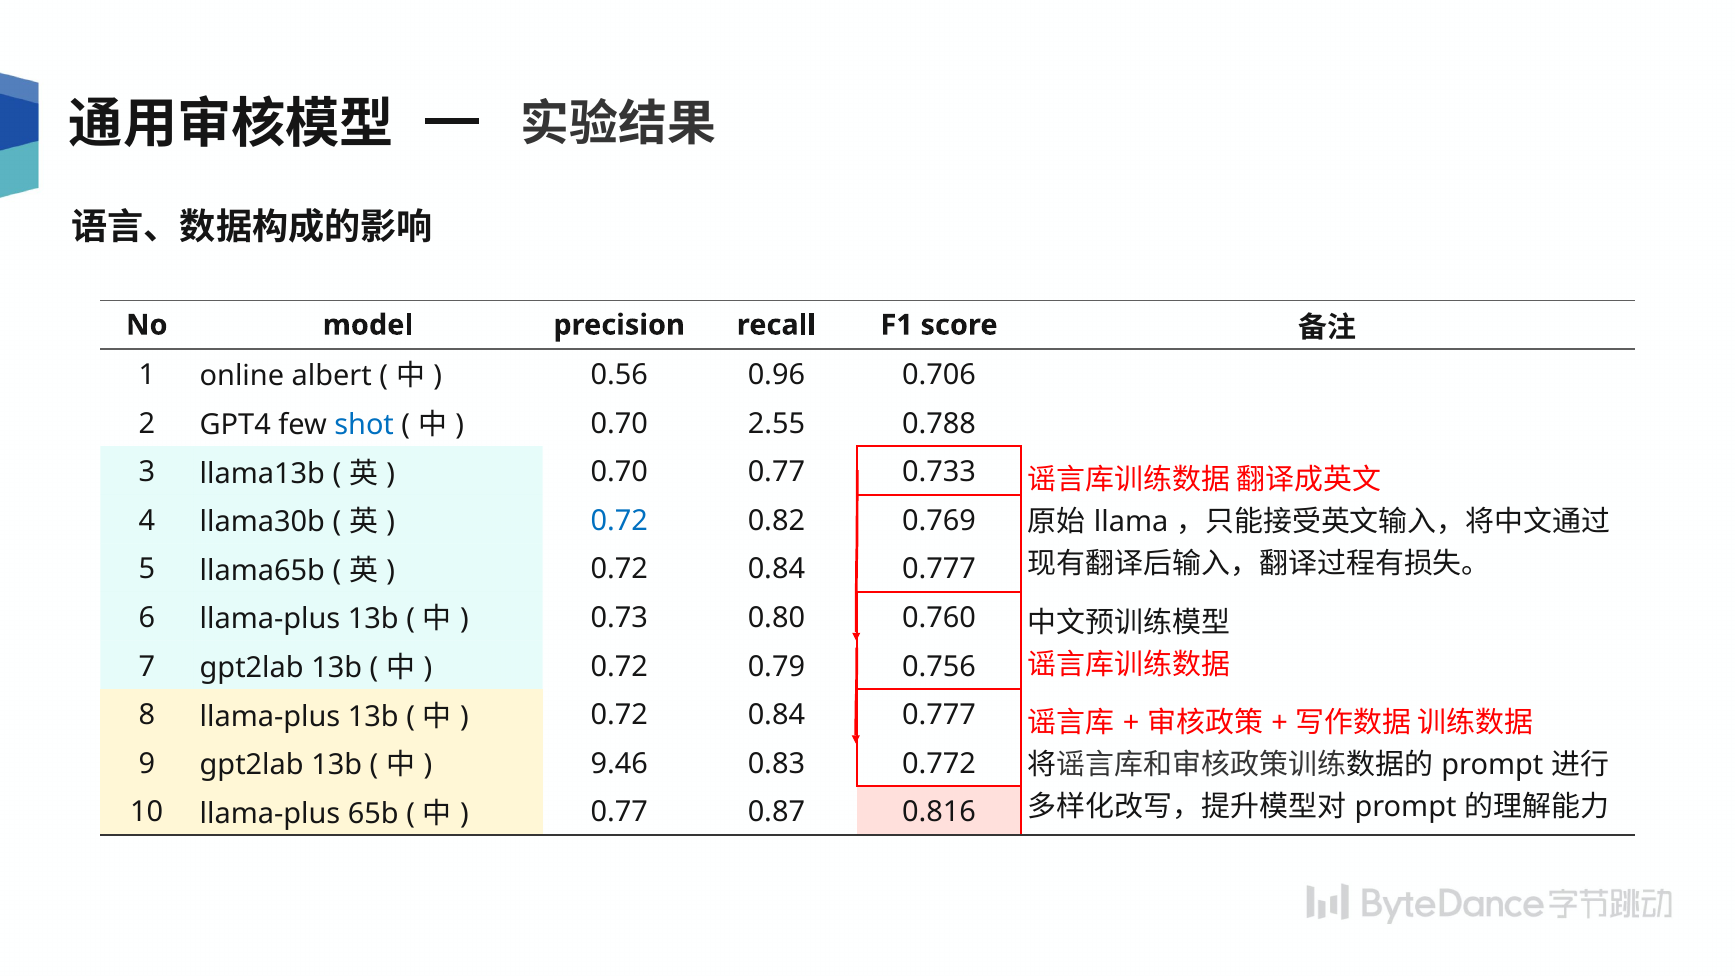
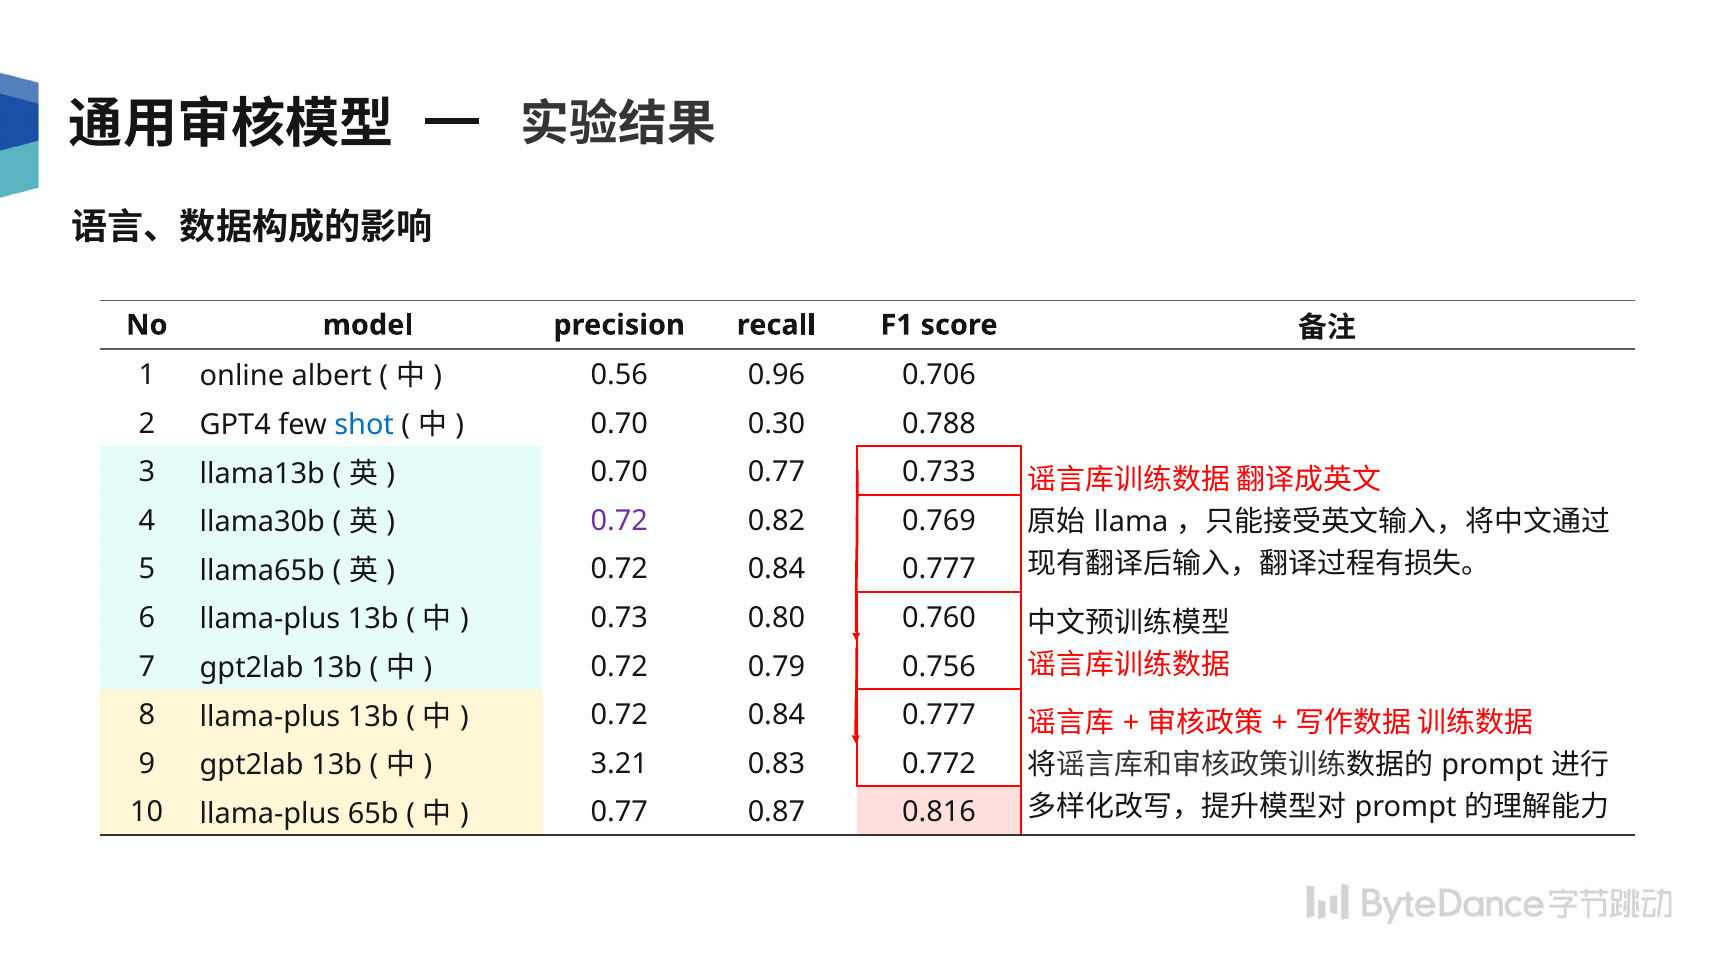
2.55: 2.55 -> 0.30
0.72 at (619, 521) colour: blue -> purple
9.46: 9.46 -> 3.21
